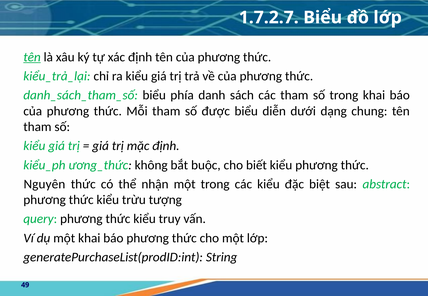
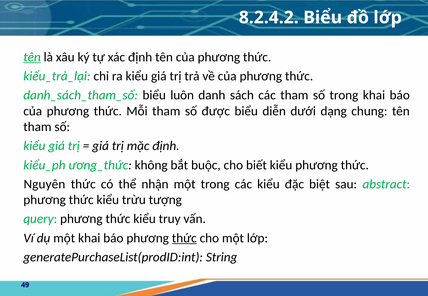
1.7.2.7: 1.7.2.7 -> 8.2.4.2
phía: phía -> luôn
thức at (184, 238) underline: none -> present
